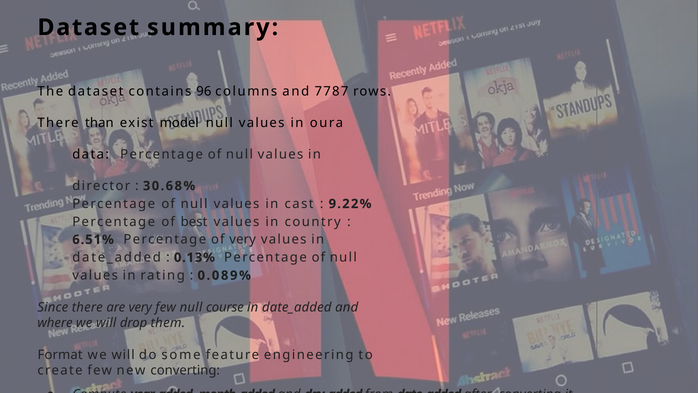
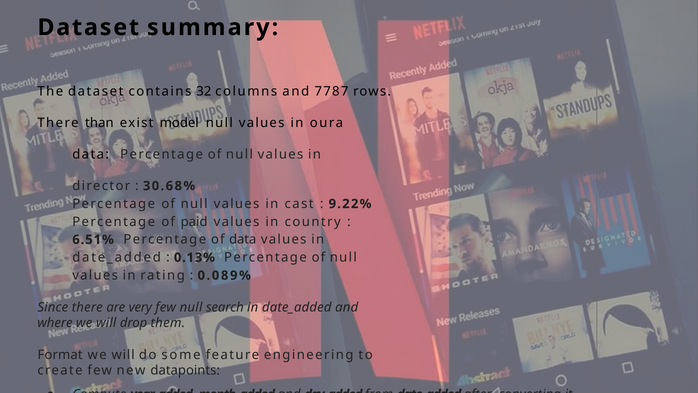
96: 96 -> 32
best: best -> paid
of very: very -> data
course: course -> search
new converting: converting -> datapoints
